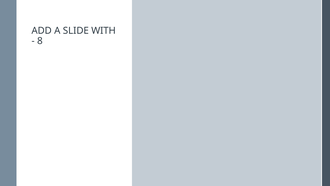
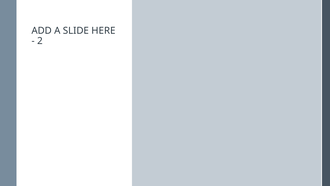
WITH: WITH -> HERE
8: 8 -> 2
